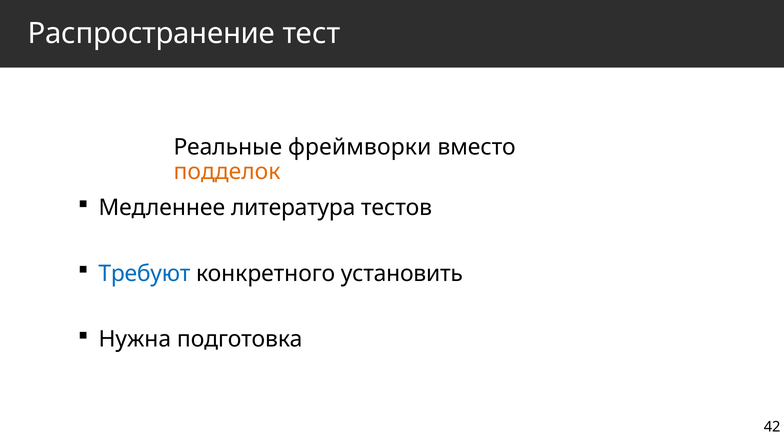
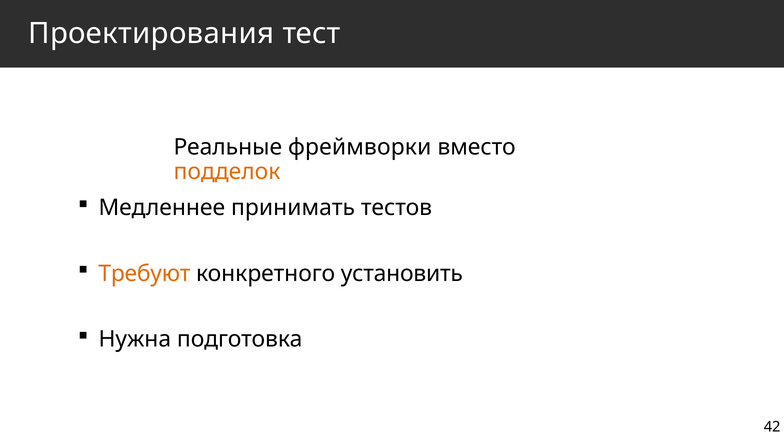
Распространение: Распространение -> Проектирования
литература: литература -> принимать
Требуют colour: blue -> orange
